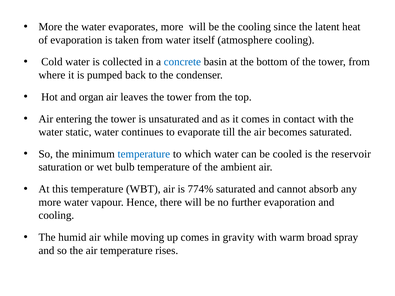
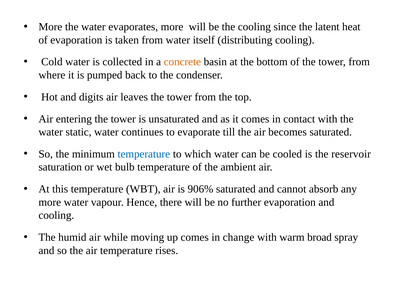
atmosphere: atmosphere -> distributing
concrete colour: blue -> orange
organ: organ -> digits
774%: 774% -> 906%
gravity: gravity -> change
